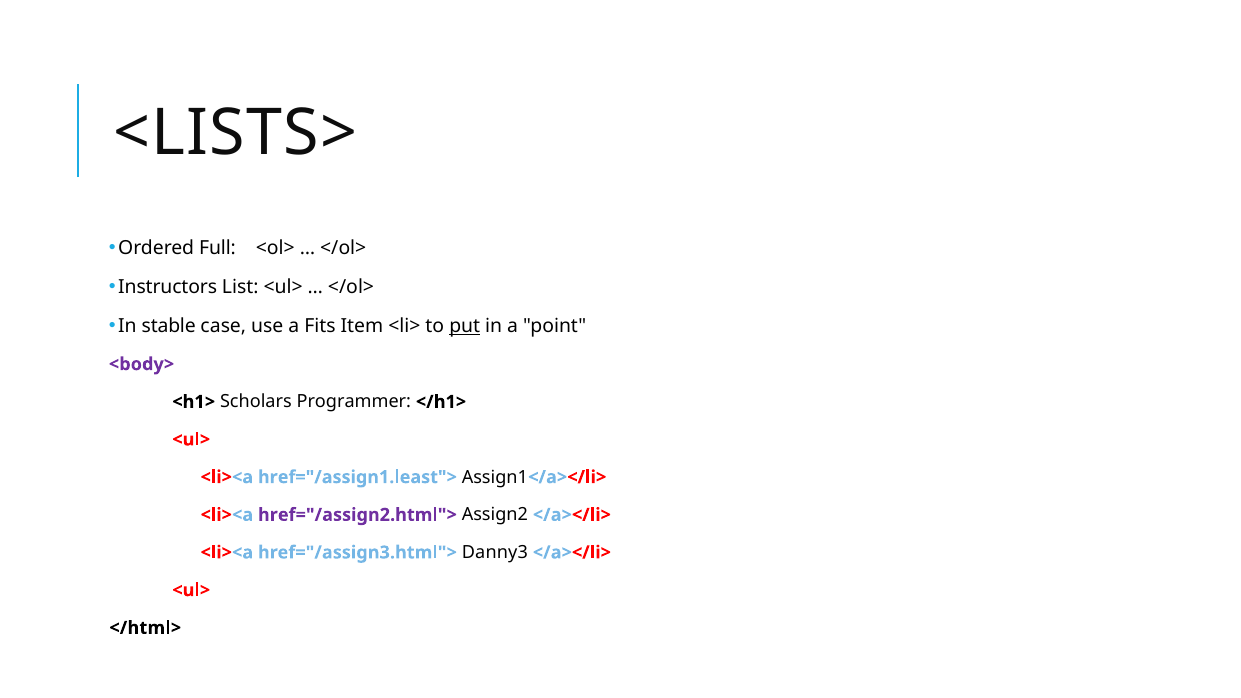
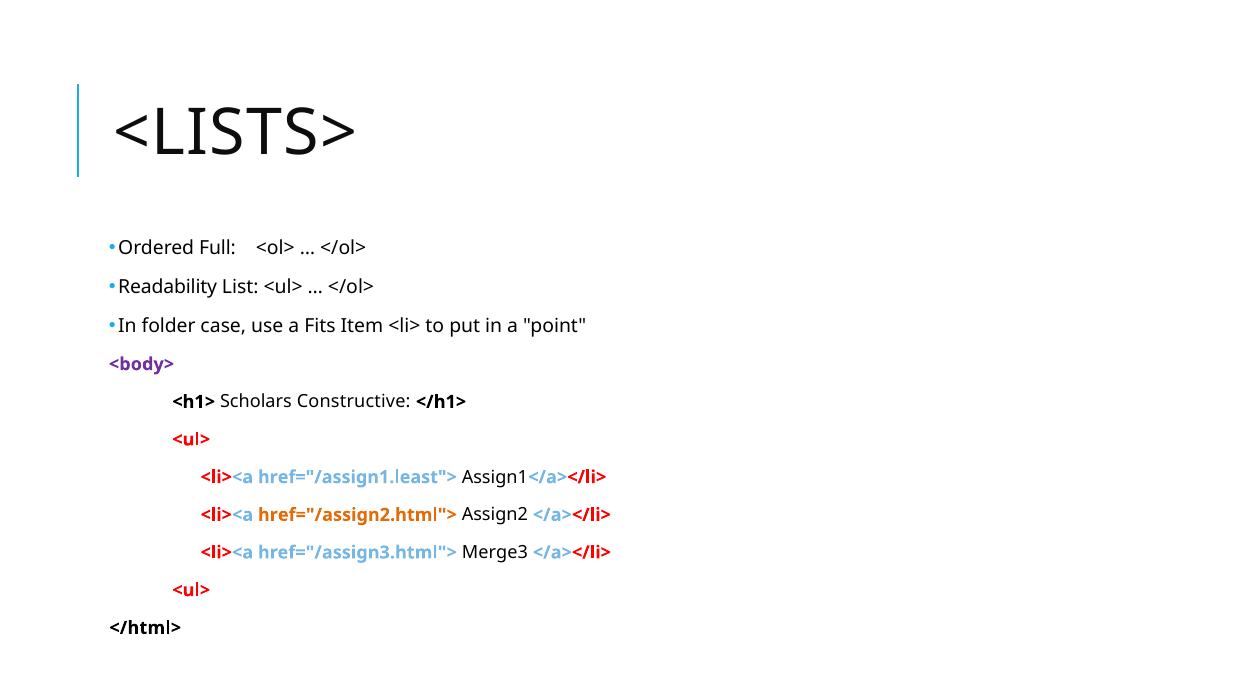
Instructors: Instructors -> Readability
stable: stable -> folder
put underline: present -> none
Programmer: Programmer -> Constructive
href="/assign2.html"> colour: purple -> orange
Danny3: Danny3 -> Merge3
